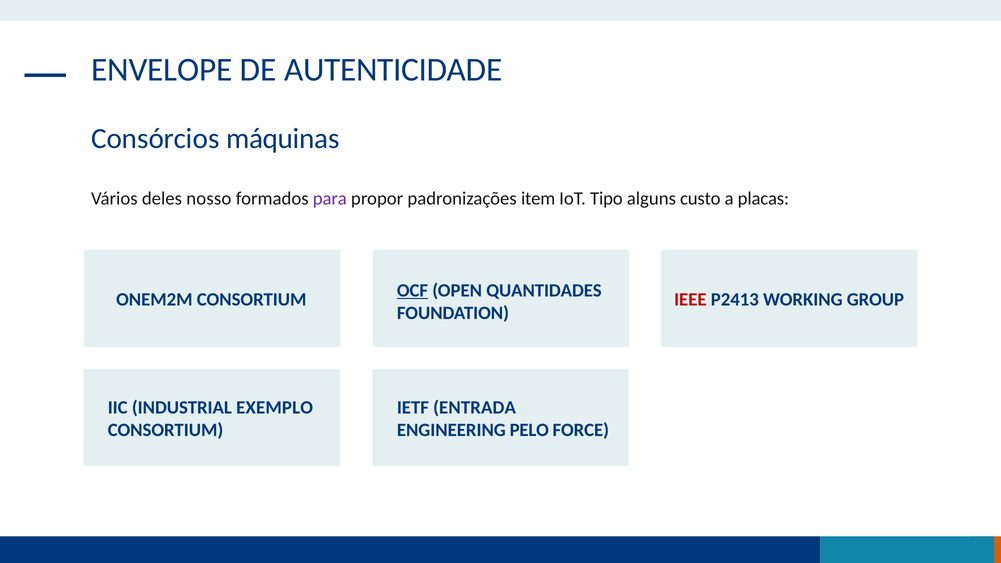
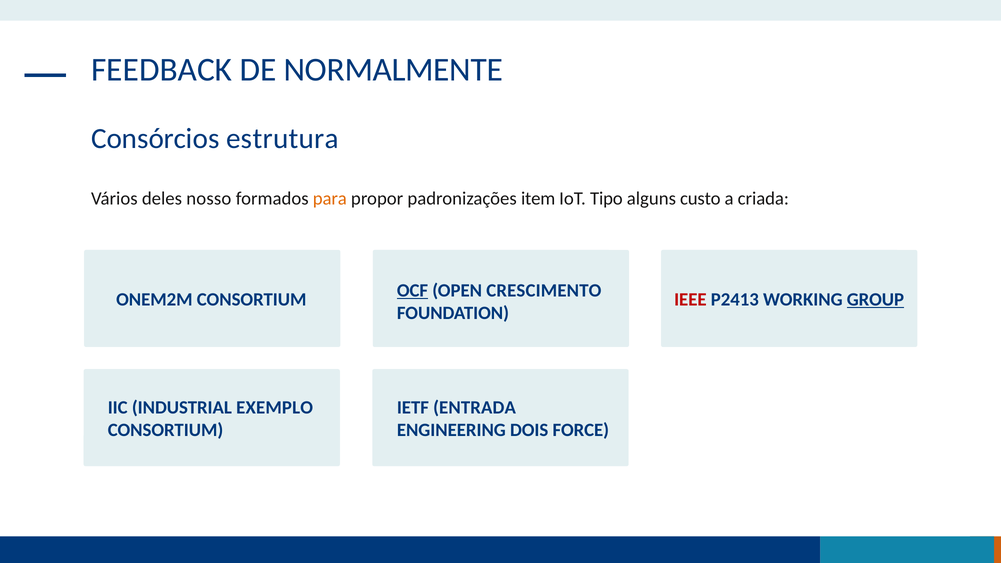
ENVELOPE: ENVELOPE -> FEEDBACK
AUTENTICIDADE: AUTENTICIDADE -> NORMALMENTE
máquinas: máquinas -> estrutura
para colour: purple -> orange
placas: placas -> criada
QUANTIDADES: QUANTIDADES -> CRESCIMENTO
GROUP underline: none -> present
PELO: PELO -> DOIS
